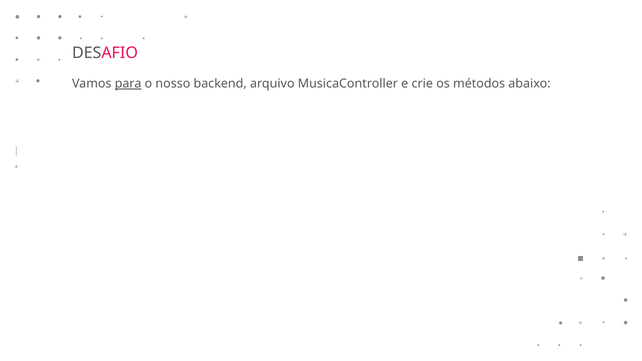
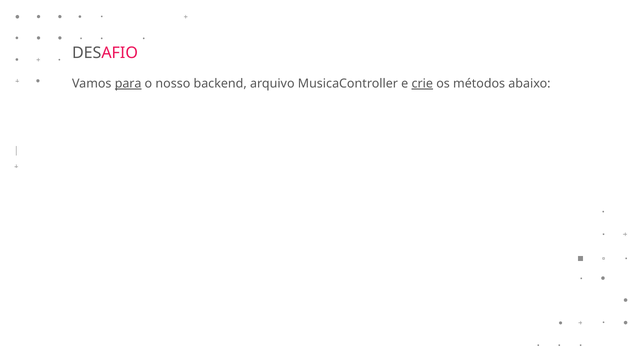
crie underline: none -> present
